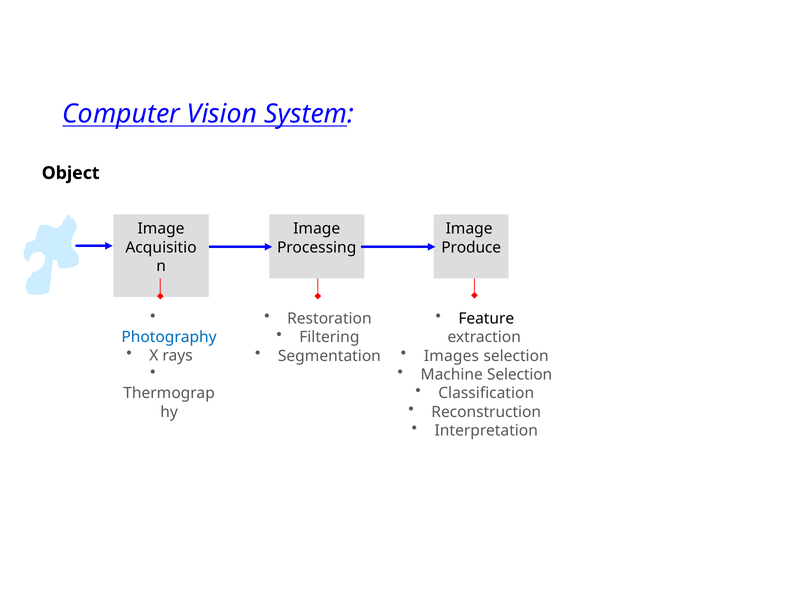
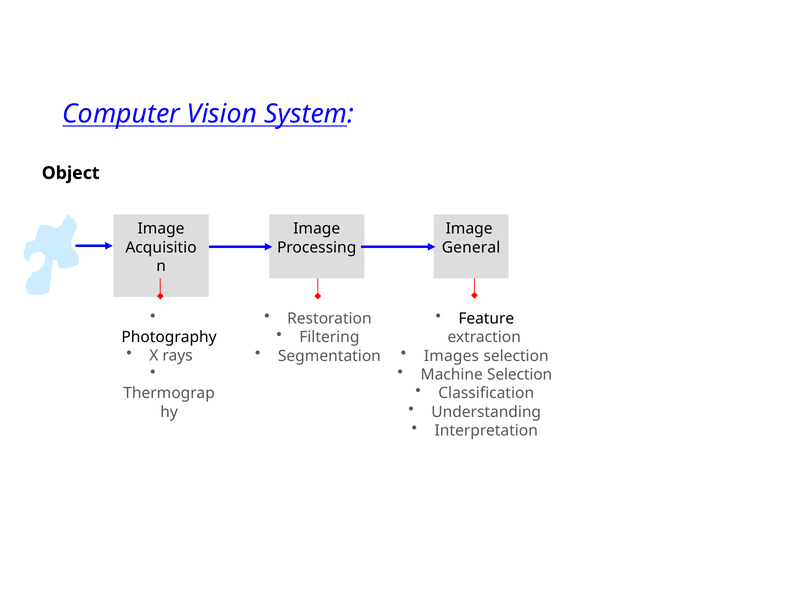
Produce: Produce -> General
Photography colour: blue -> black
Reconstruction: Reconstruction -> Understanding
